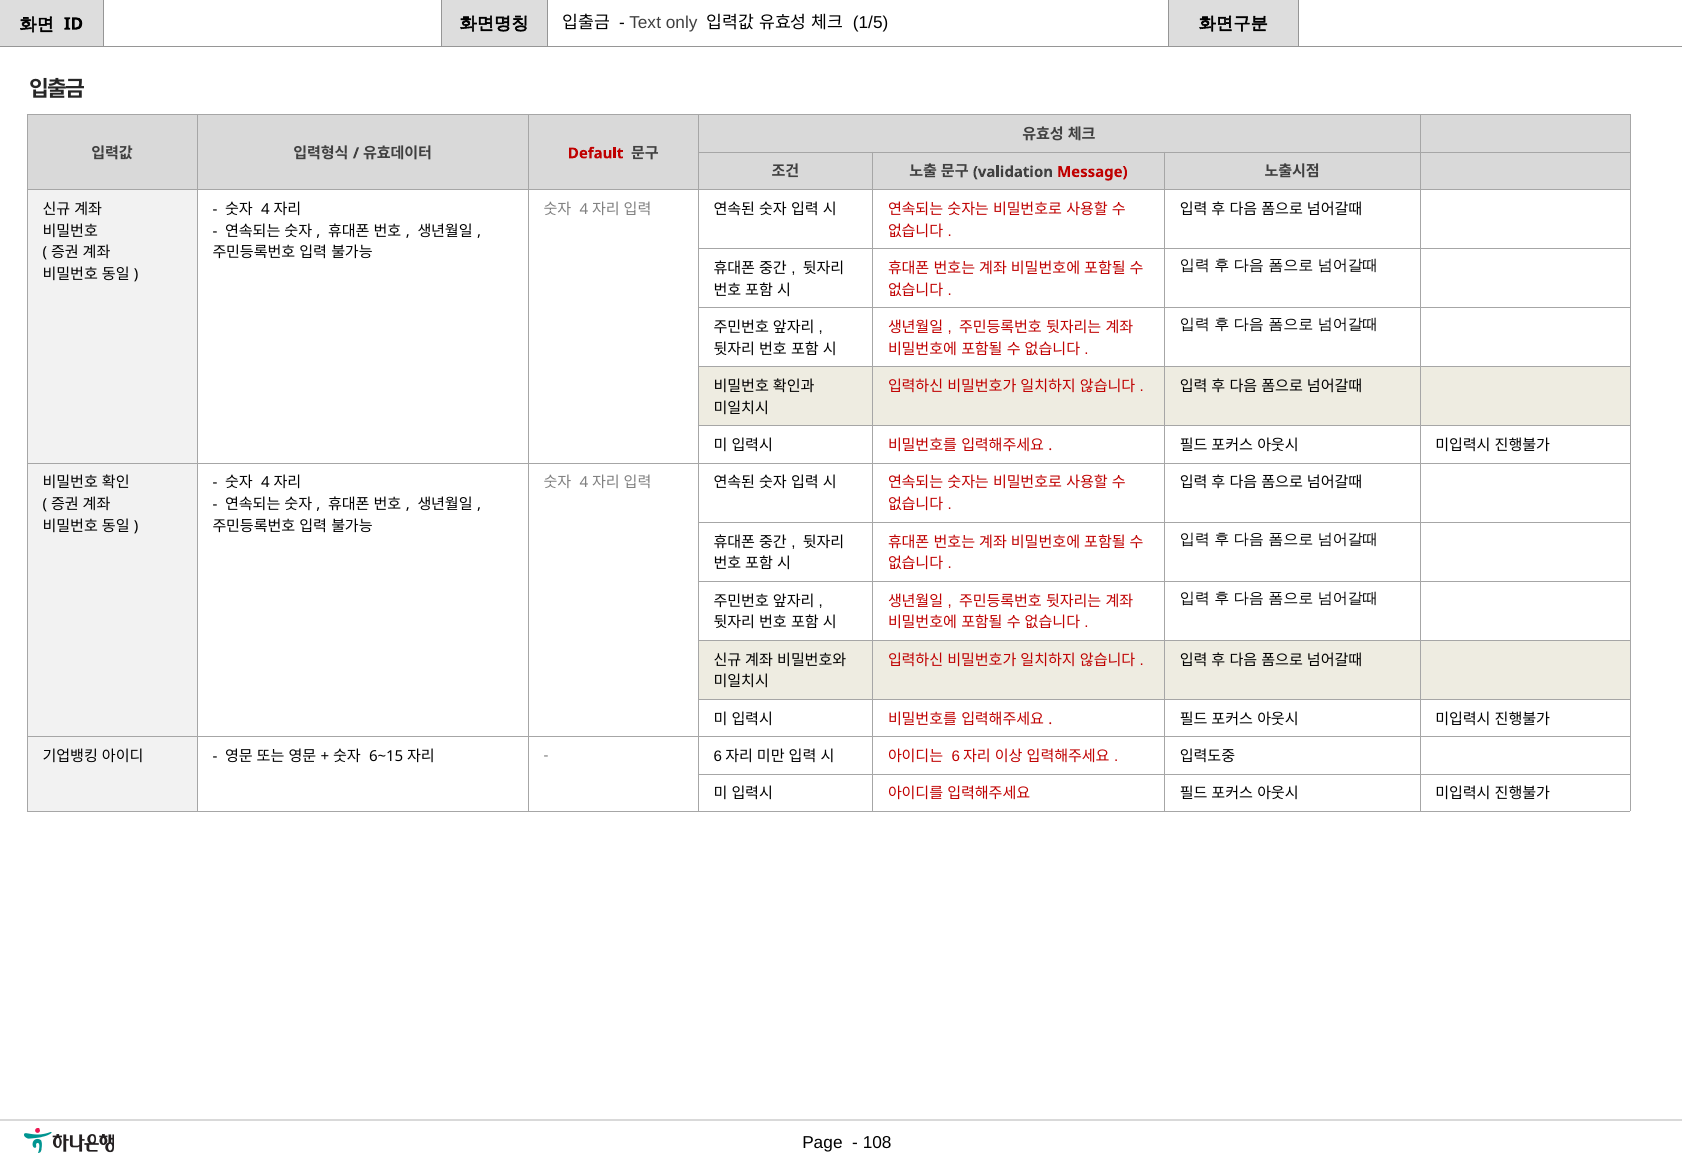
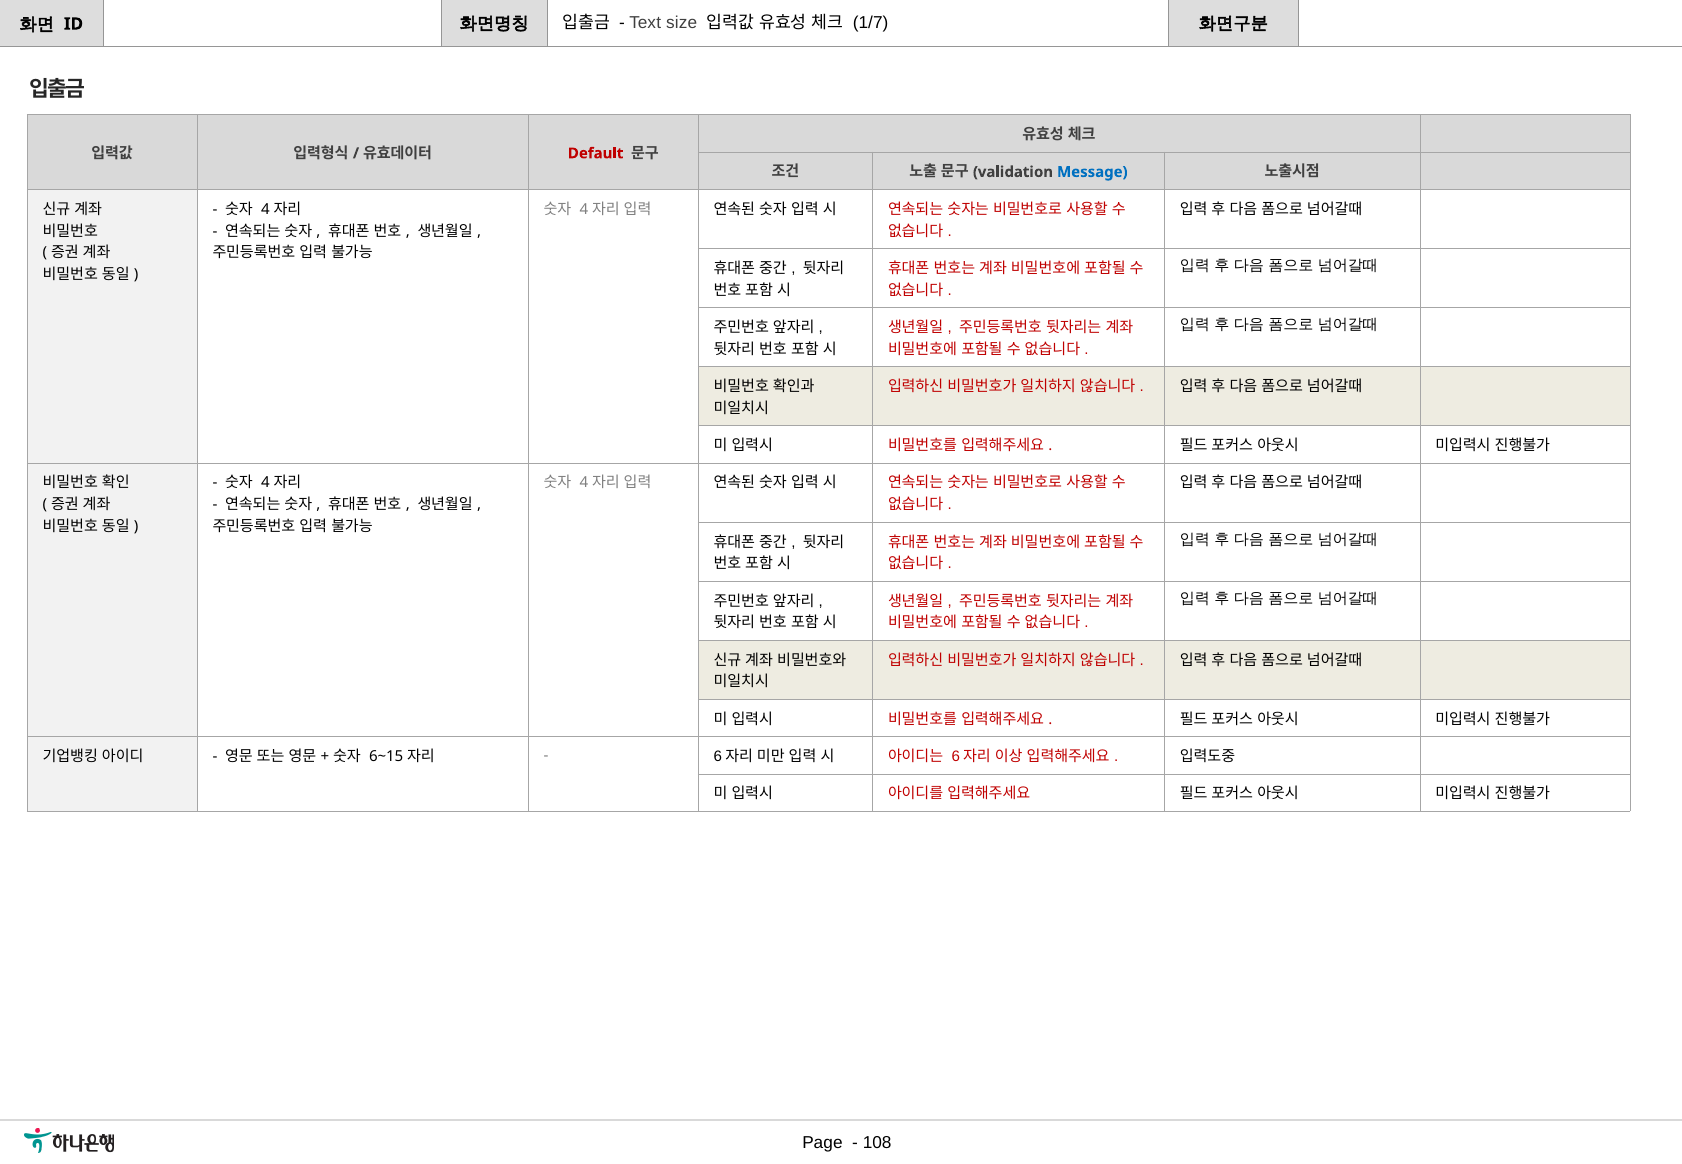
only: only -> size
1/5: 1/5 -> 1/7
Message colour: red -> blue
